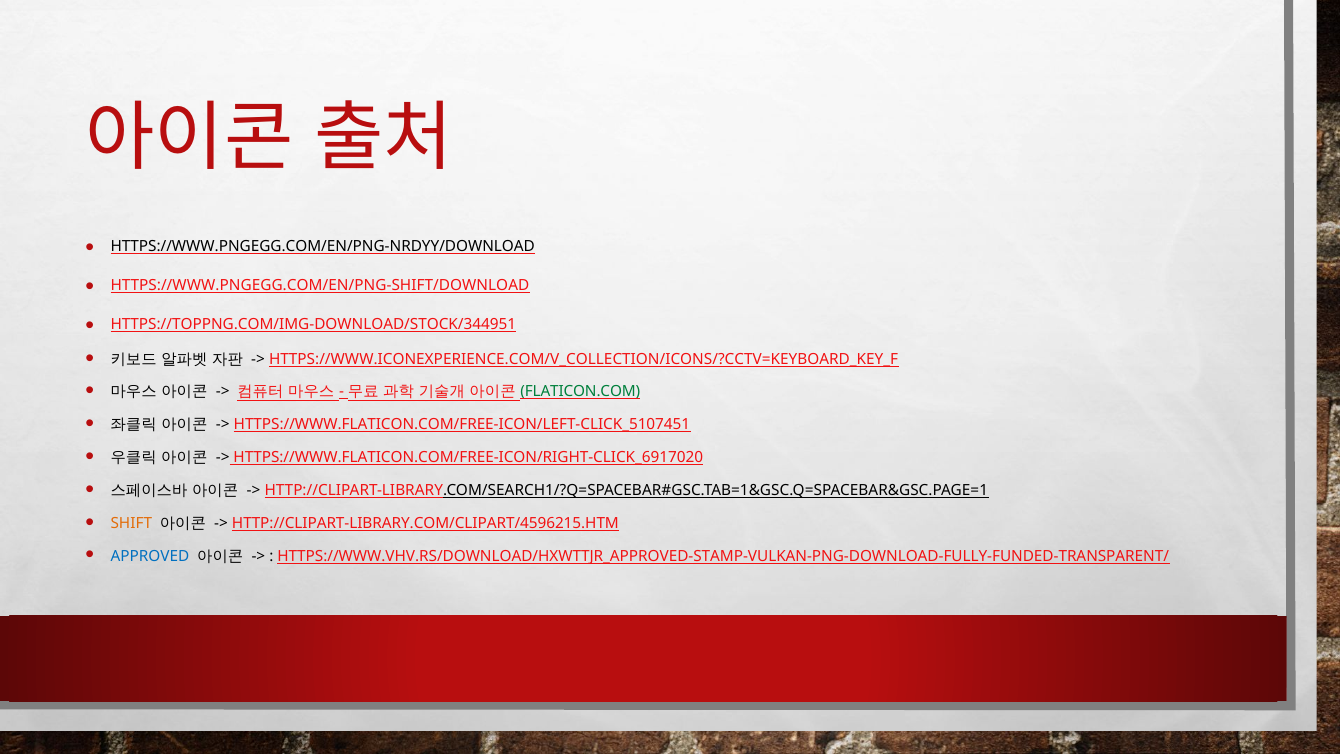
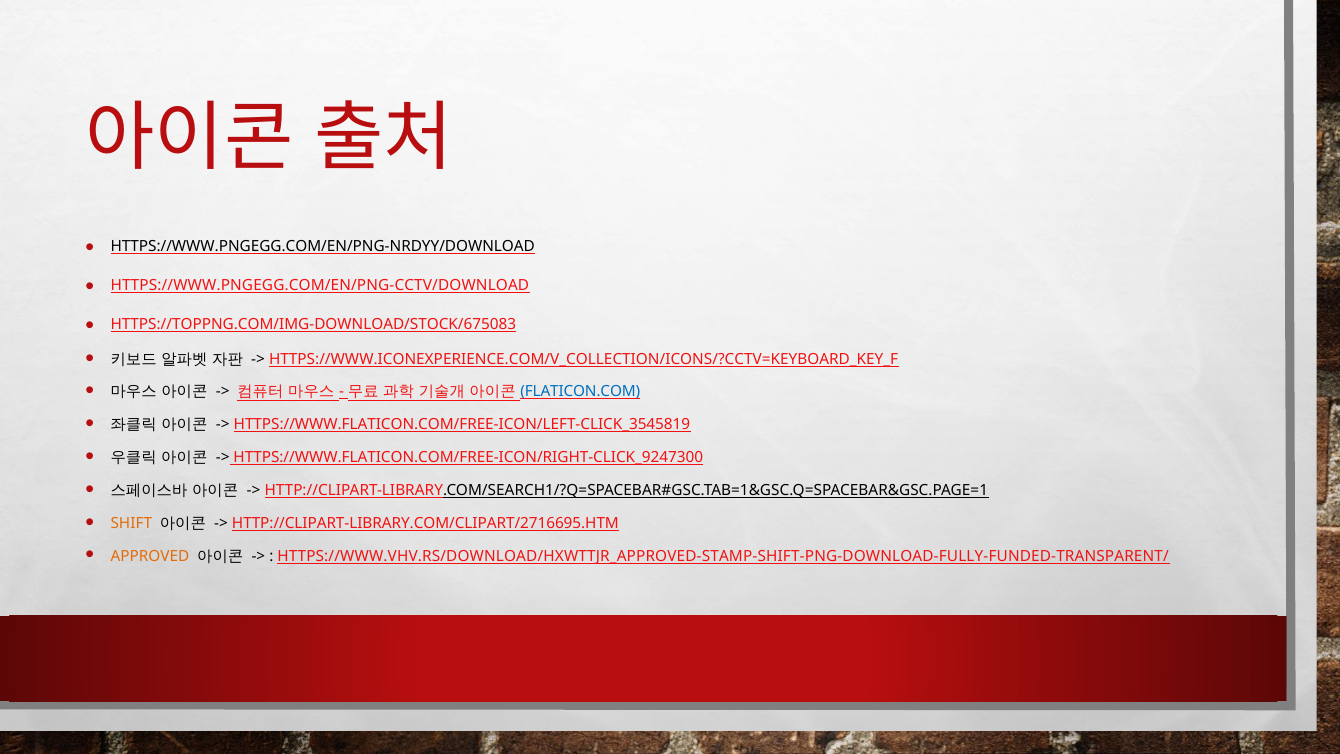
HTTPS://WWW.PNGEGG.COM/EN/PNG-SHIFT/DOWNLOAD: HTTPS://WWW.PNGEGG.COM/EN/PNG-SHIFT/DOWNLOAD -> HTTPS://WWW.PNGEGG.COM/EN/PNG-CCTV/DOWNLOAD
HTTPS://TOPPNG.COM/IMG-DOWNLOAD/STOCK/344951: HTTPS://TOPPNG.COM/IMG-DOWNLOAD/STOCK/344951 -> HTTPS://TOPPNG.COM/IMG-DOWNLOAD/STOCK/675083
FLATICON.COM colour: green -> blue
HTTPS://WWW.FLATICON.COM/FREE-ICON/LEFT-CLICK_5107451: HTTPS://WWW.FLATICON.COM/FREE-ICON/LEFT-CLICK_5107451 -> HTTPS://WWW.FLATICON.COM/FREE-ICON/LEFT-CLICK_3545819
HTTPS://WWW.FLATICON.COM/FREE-ICON/RIGHT-CLICK_6917020: HTTPS://WWW.FLATICON.COM/FREE-ICON/RIGHT-CLICK_6917020 -> HTTPS://WWW.FLATICON.COM/FREE-ICON/RIGHT-CLICK_9247300
HTTP://CLIPART-LIBRARY.COM/CLIPART/4596215.HTM: HTTP://CLIPART-LIBRARY.COM/CLIPART/4596215.HTM -> HTTP://CLIPART-LIBRARY.COM/CLIPART/2716695.HTM
APPROVED colour: blue -> orange
HTTPS://WWW.VHV.RS/DOWNLOAD/HXWTTJR_APPROVED-STAMP-VULKAN-PNG-DOWNLOAD-FULLY-FUNDED-TRANSPARENT/: HTTPS://WWW.VHV.RS/DOWNLOAD/HXWTTJR_APPROVED-STAMP-VULKAN-PNG-DOWNLOAD-FULLY-FUNDED-TRANSPARENT/ -> HTTPS://WWW.VHV.RS/DOWNLOAD/HXWTTJR_APPROVED-STAMP-SHIFT-PNG-DOWNLOAD-FULLY-FUNDED-TRANSPARENT/
